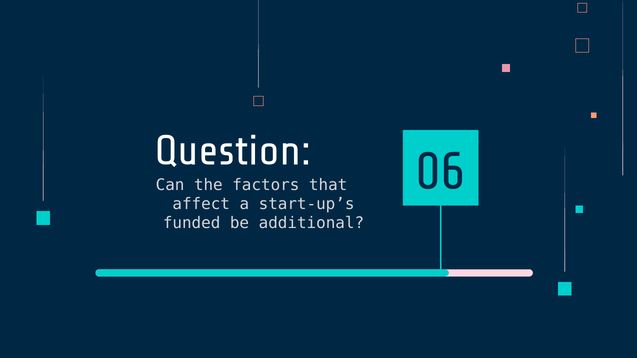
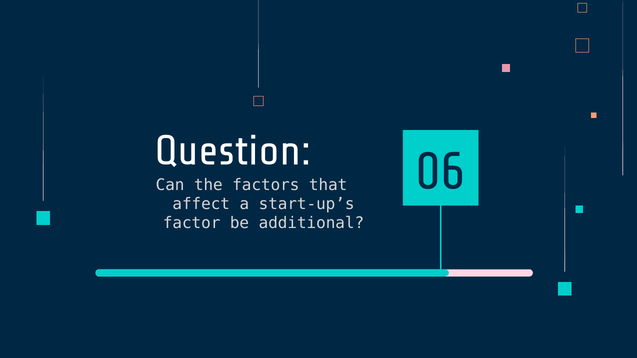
funded: funded -> factor
